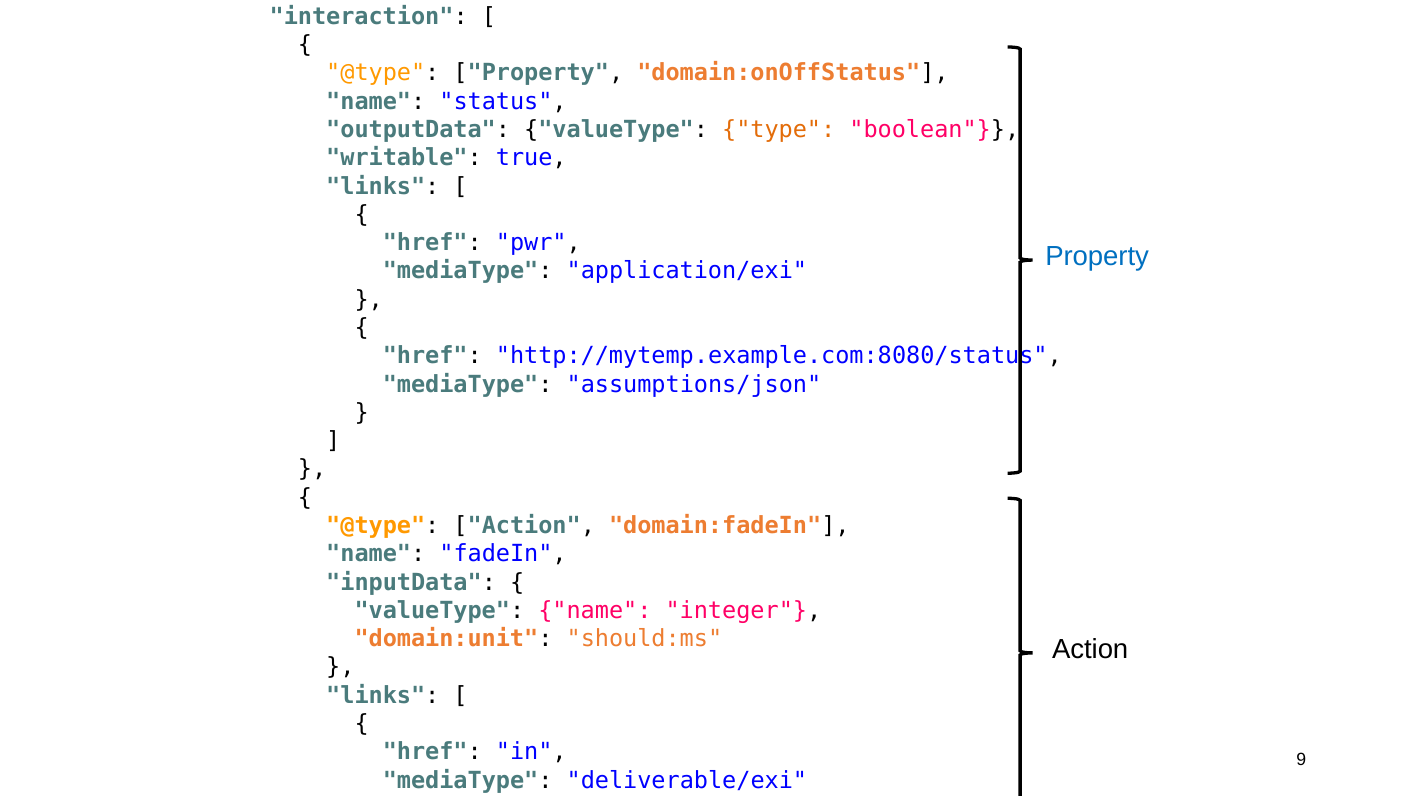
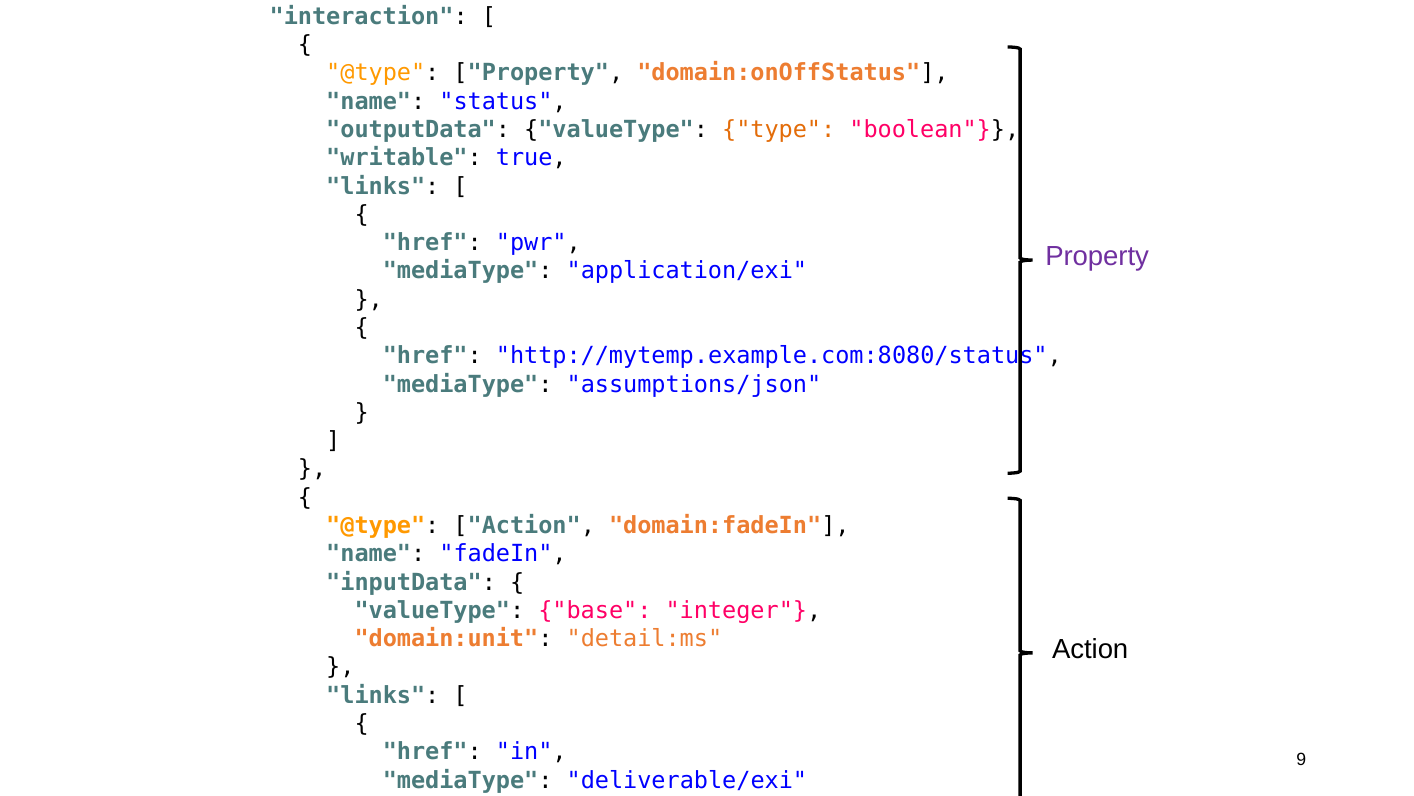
Property at (1097, 257) colour: blue -> purple
valueType name: name -> base
should:ms: should:ms -> detail:ms
